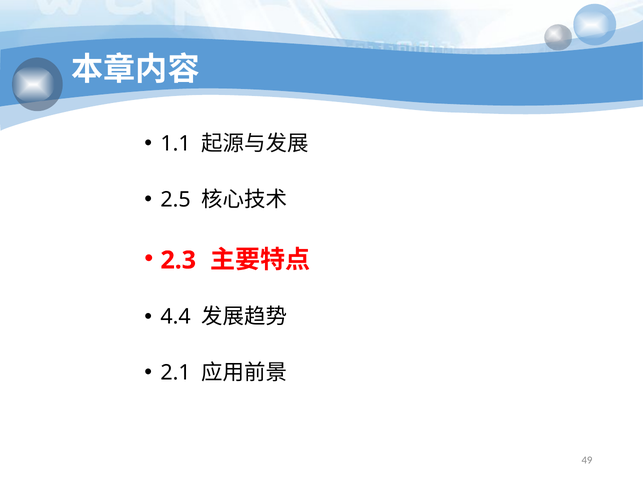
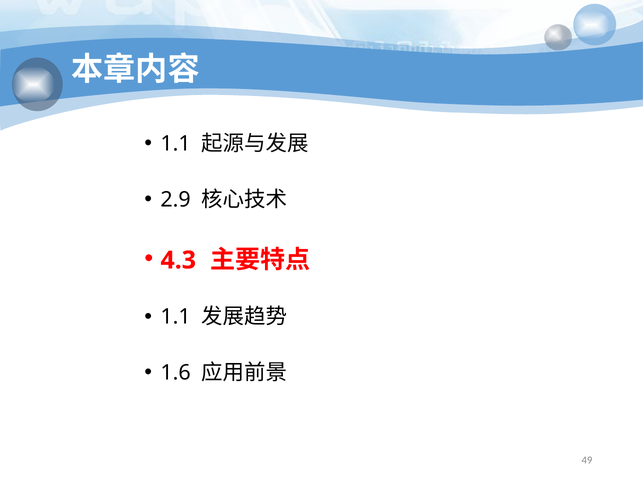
2.5: 2.5 -> 2.9
2.3: 2.3 -> 4.3
4.4 at (176, 317): 4.4 -> 1.1
2.1: 2.1 -> 1.6
